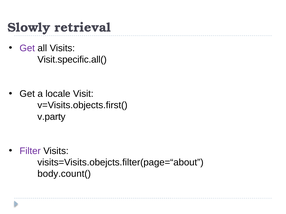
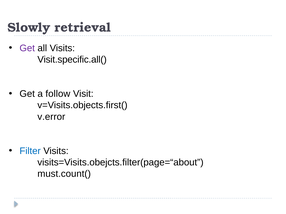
locale: locale -> follow
v.party: v.party -> v.error
Filter colour: purple -> blue
body.count(: body.count( -> must.count(
